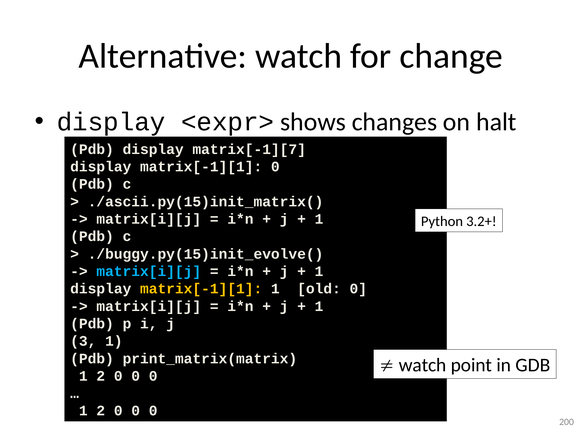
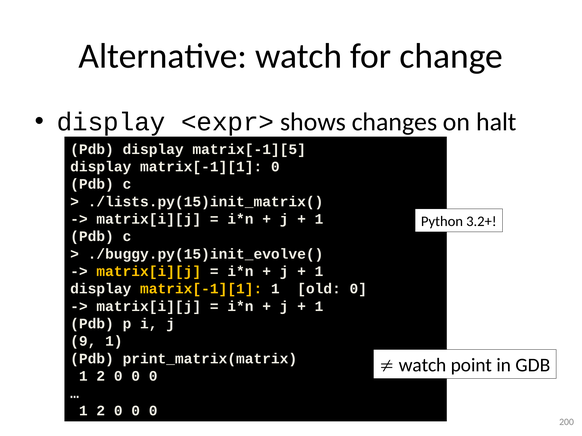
matrix[-1][7: matrix[-1][7 -> matrix[-1][5
./ascii.py(15)init_matrix(: ./ascii.py(15)init_matrix( -> ./lists.py(15)init_matrix(
matrix[i][j at (149, 272) colour: light blue -> yellow
3: 3 -> 9
